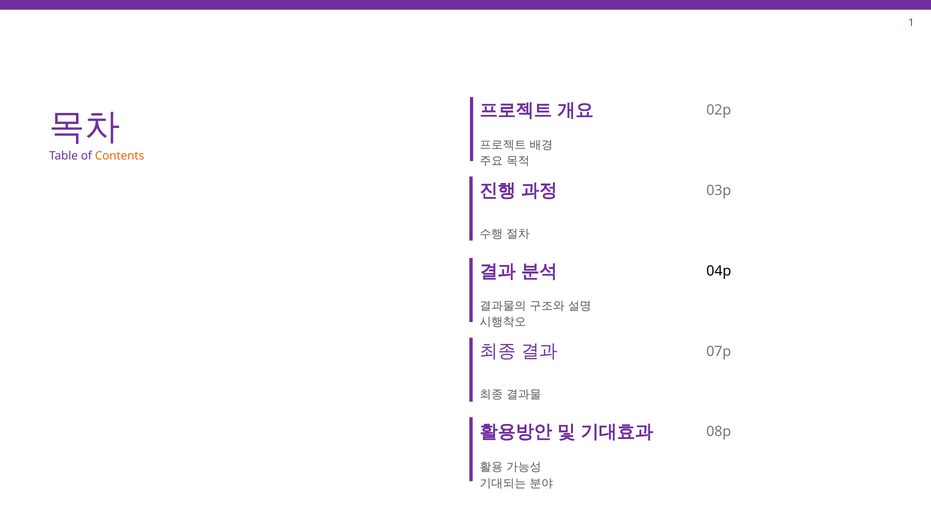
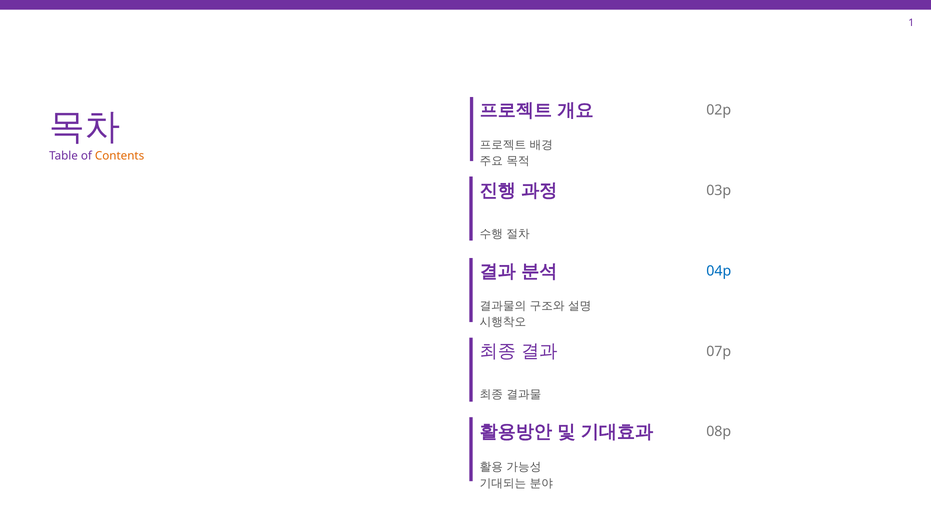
04p colour: black -> blue
